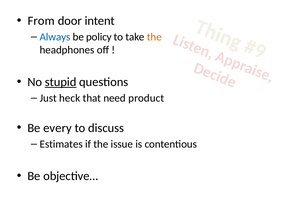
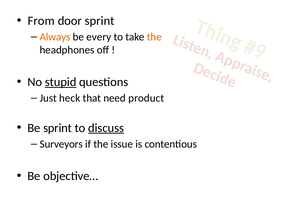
door intent: intent -> sprint
Always colour: blue -> orange
policy: policy -> every
Be every: every -> sprint
discuss underline: none -> present
Estimates: Estimates -> Surveyors
